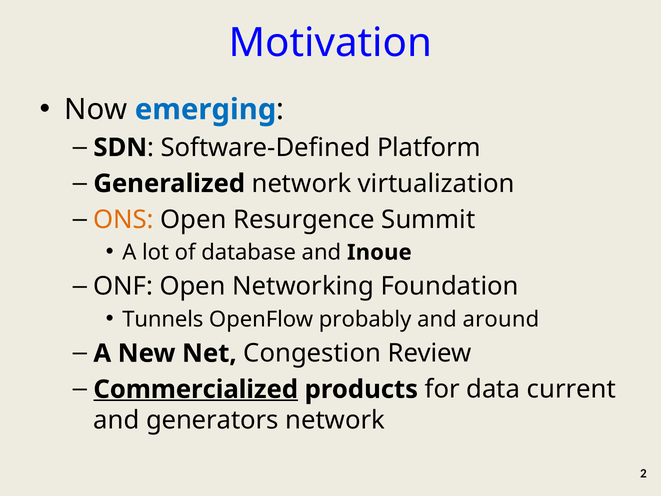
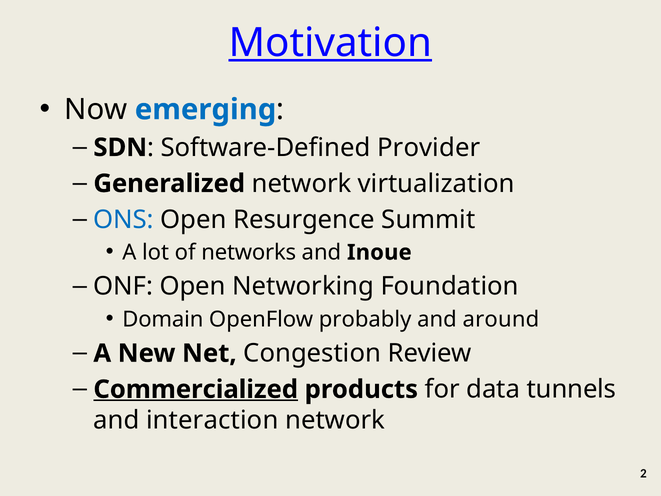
Motivation underline: none -> present
Platform: Platform -> Provider
ONS colour: orange -> blue
database: database -> networks
Tunnels: Tunnels -> Domain
current: current -> tunnels
generators: generators -> interaction
